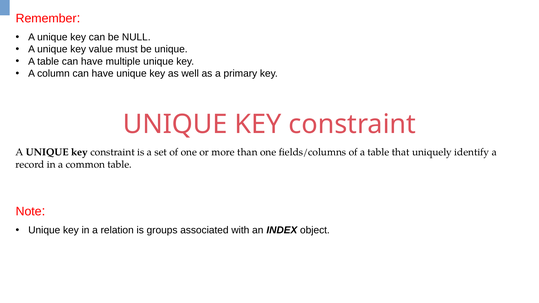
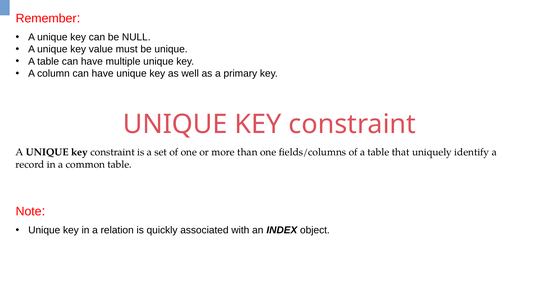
groups: groups -> quickly
